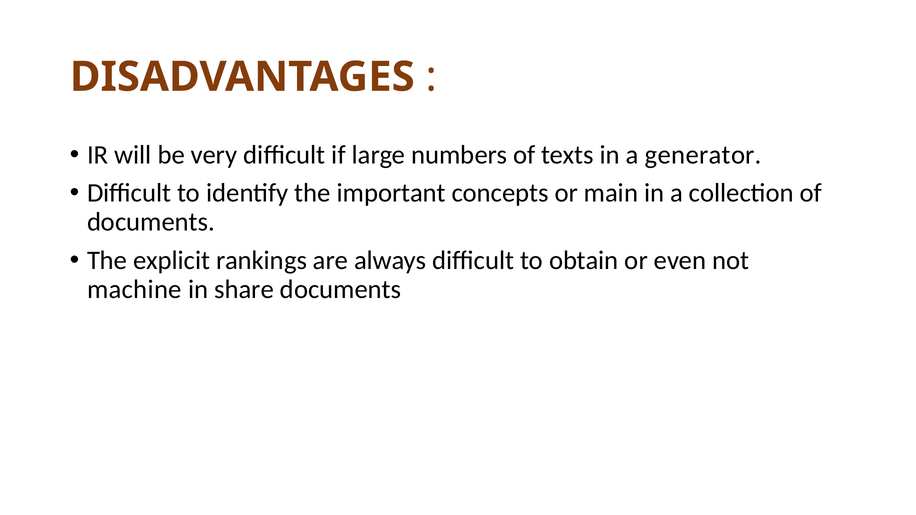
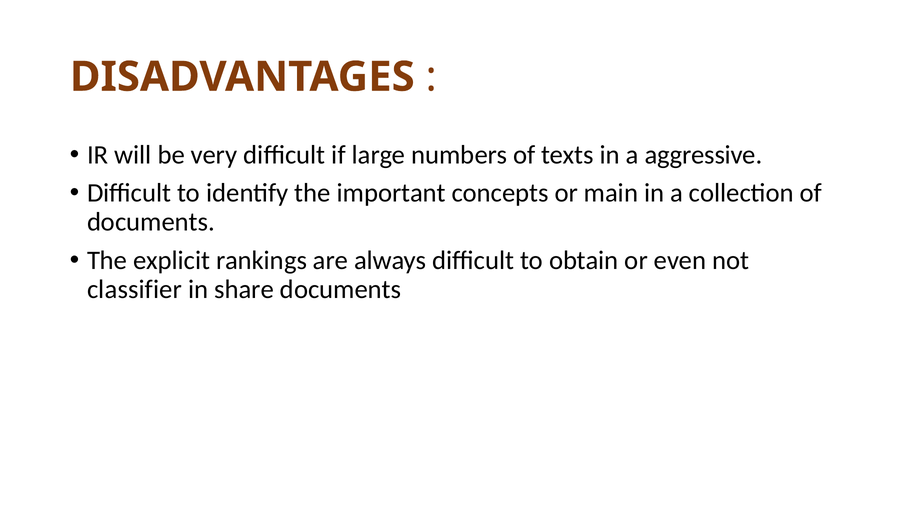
generator: generator -> aggressive
machine: machine -> classifier
